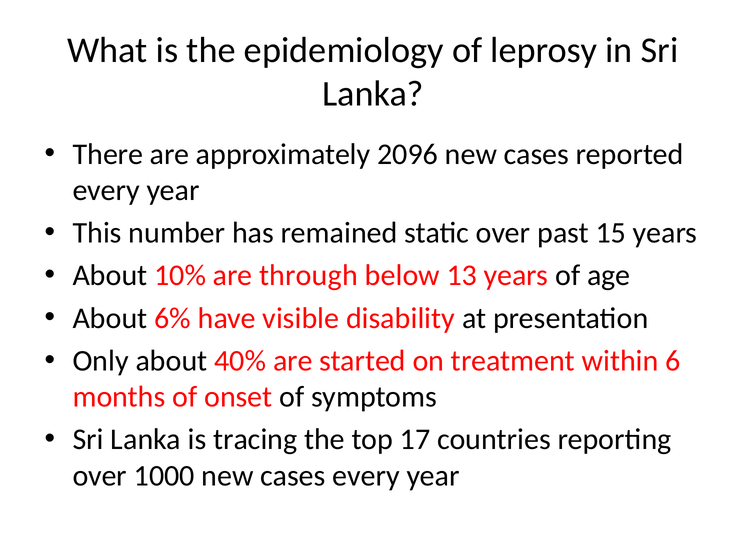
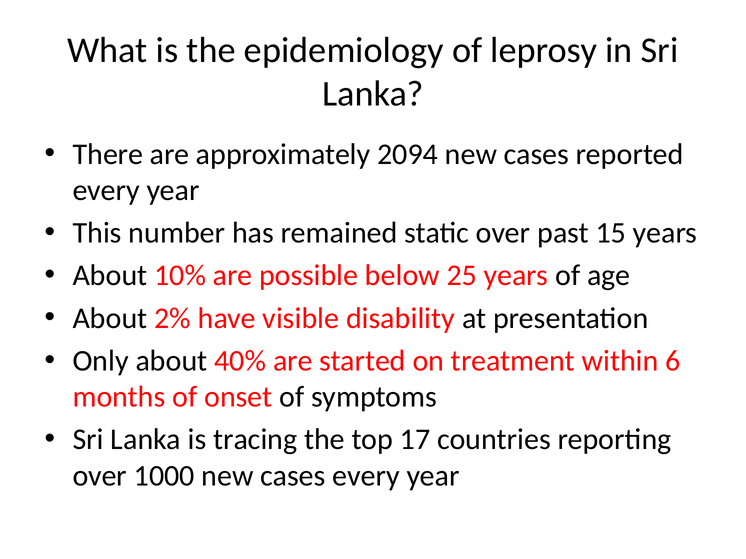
2096: 2096 -> 2094
through: through -> possible
13: 13 -> 25
6%: 6% -> 2%
